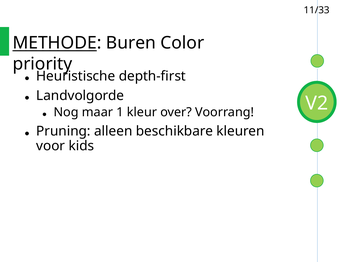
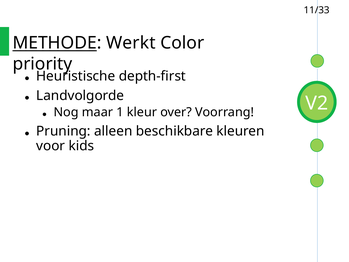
Buren: Buren -> Werkt
